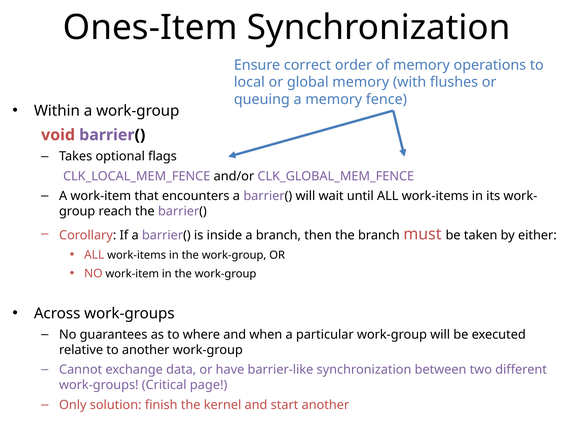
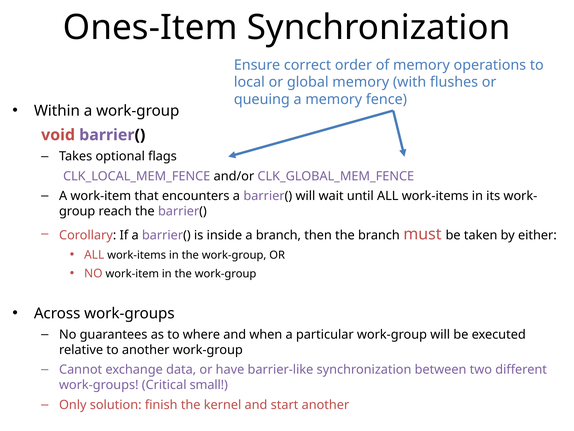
page: page -> small
